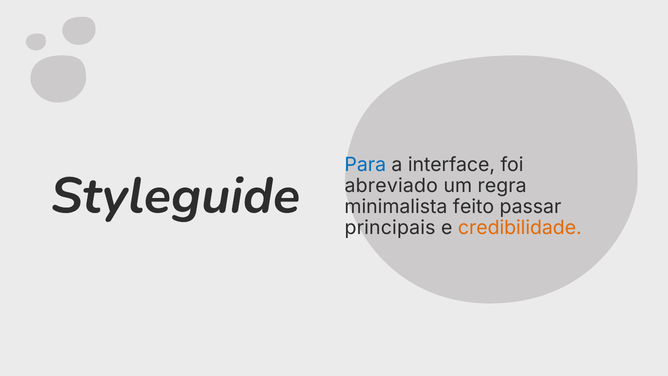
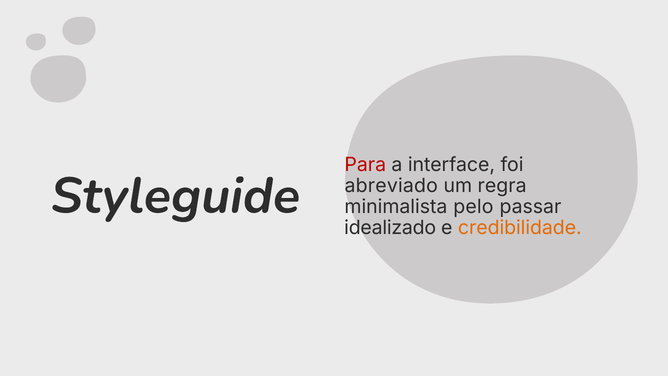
Para colour: blue -> red
feito: feito -> pelo
principais: principais -> idealizado
